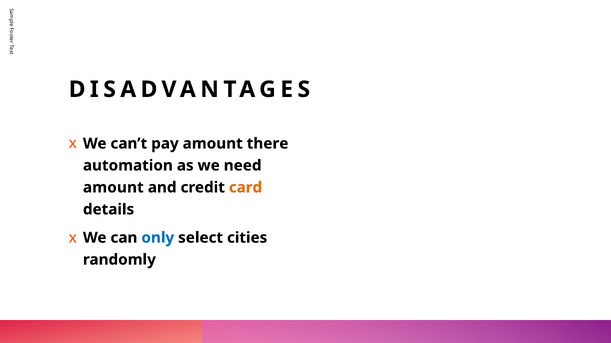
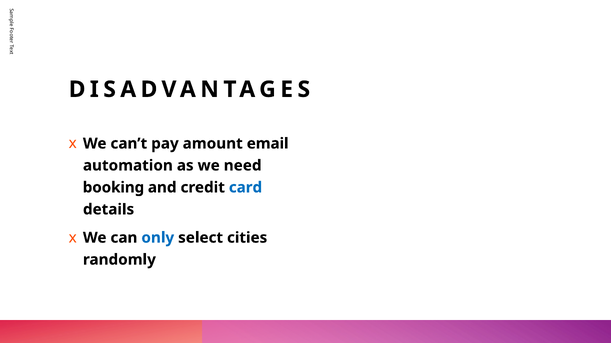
there: there -> email
amount at (113, 188): amount -> booking
card colour: orange -> blue
